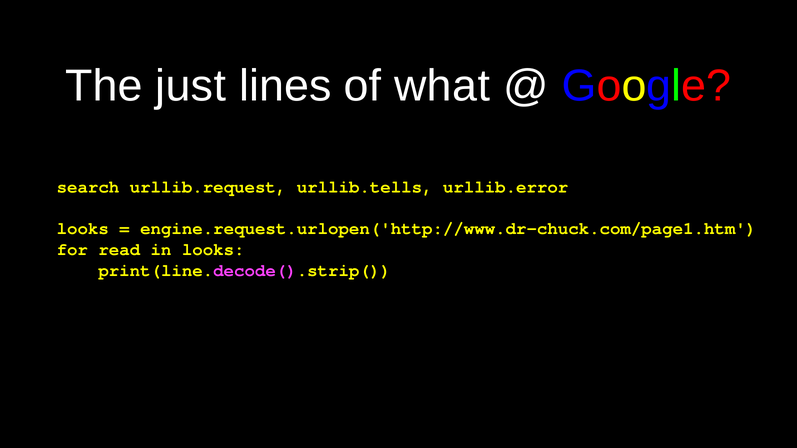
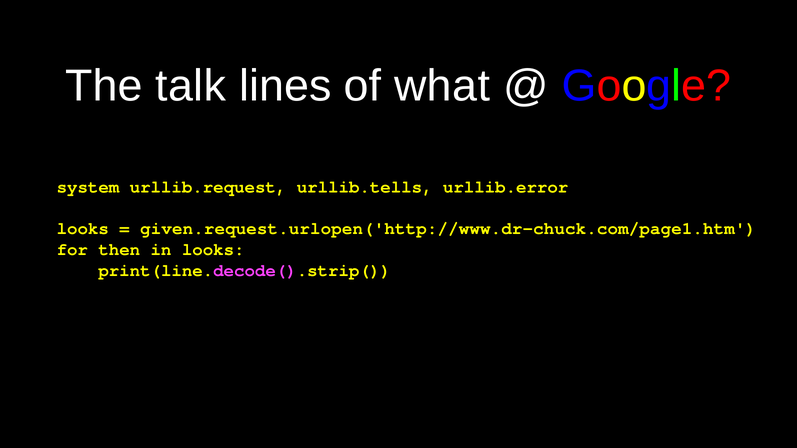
just: just -> talk
search: search -> system
engine.request.urlopen('http://www.dr-chuck.com/page1.htm: engine.request.urlopen('http://www.dr-chuck.com/page1.htm -> given.request.urlopen('http://www.dr-chuck.com/page1.htm
read: read -> then
